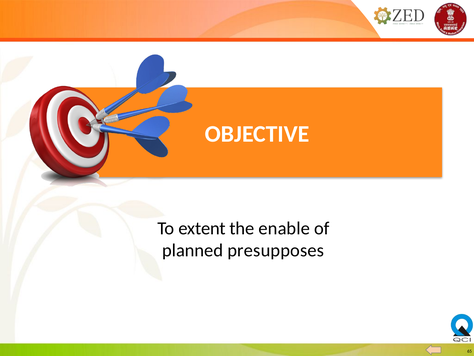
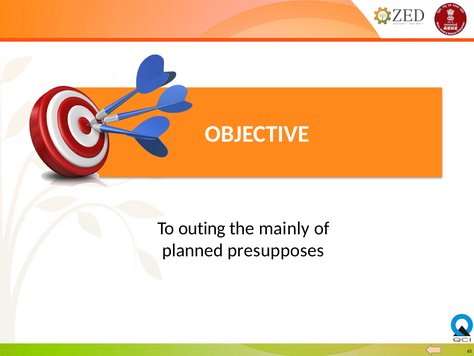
extent: extent -> outing
enable: enable -> mainly
